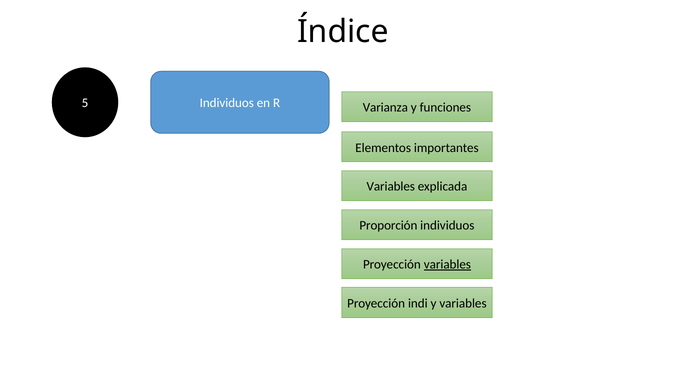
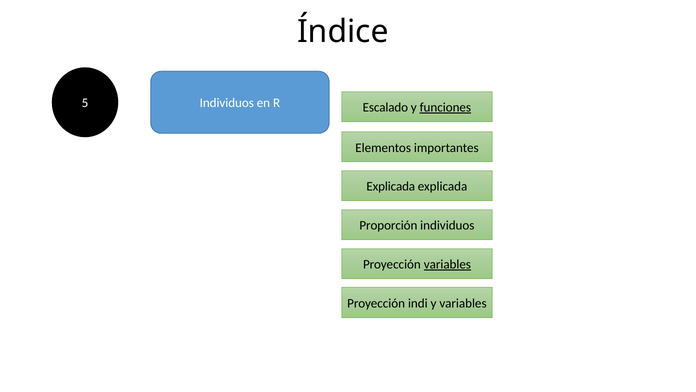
Varianza: Varianza -> Escalado
funciones underline: none -> present
Variables at (391, 186): Variables -> Explicada
